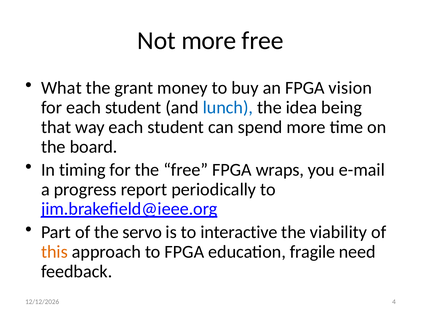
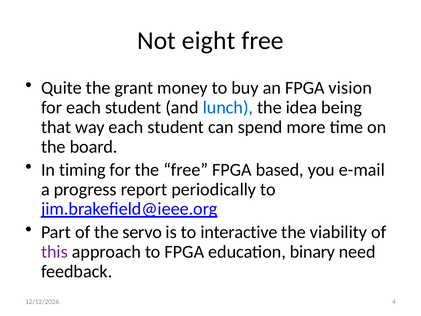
Not more: more -> eight
What: What -> Quite
wraps: wraps -> based
this colour: orange -> purple
fragile: fragile -> binary
